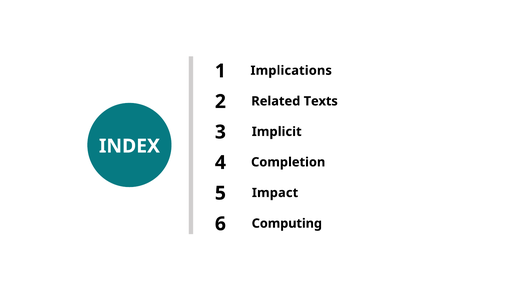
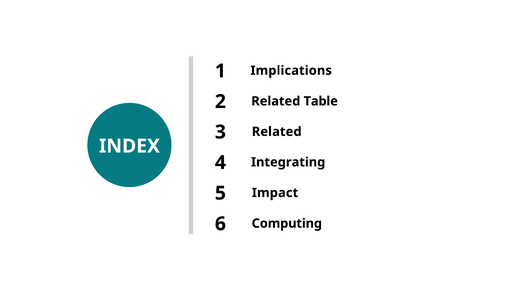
Texts: Texts -> Table
3 Implicit: Implicit -> Related
Completion: Completion -> Integrating
